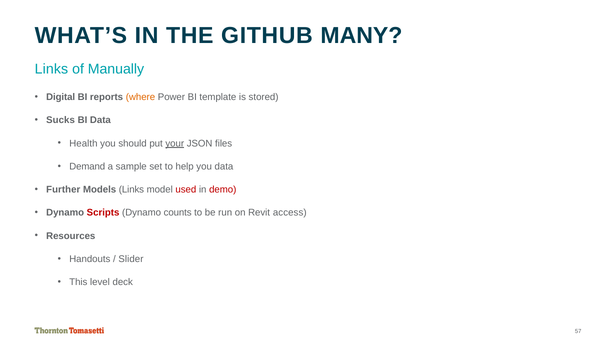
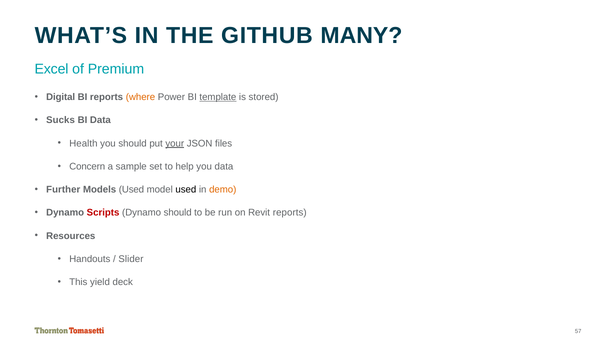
Links at (51, 69): Links -> Excel
Manually: Manually -> Premium
template underline: none -> present
Demand: Demand -> Concern
Models Links: Links -> Used
used at (186, 189) colour: red -> black
demo colour: red -> orange
Dynamo counts: counts -> should
Revit access: access -> reports
level: level -> yield
